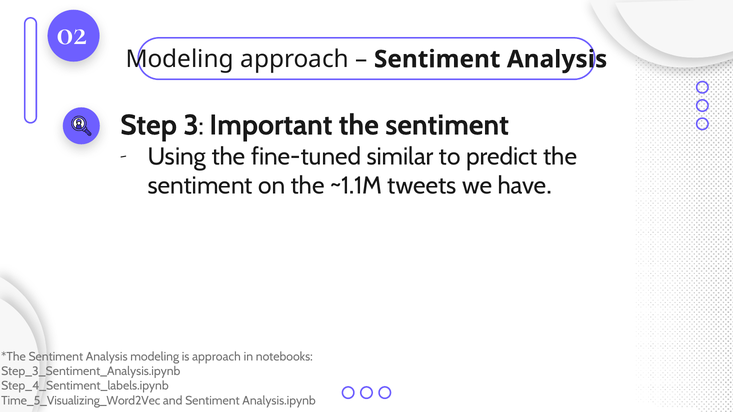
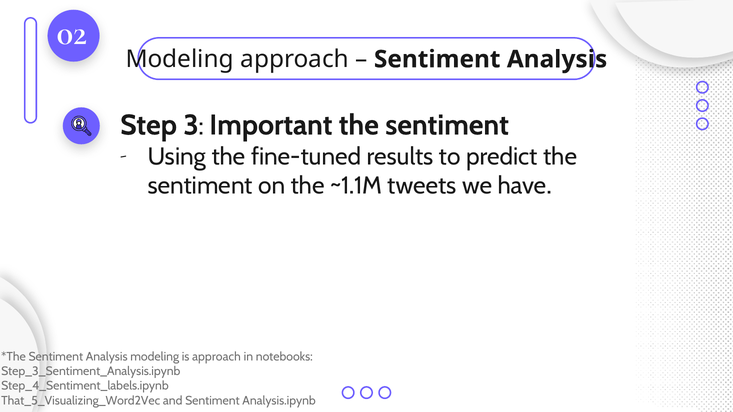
similar: similar -> results
Time_5_Visualizing_Word2Vec: Time_5_Visualizing_Word2Vec -> That_5_Visualizing_Word2Vec
